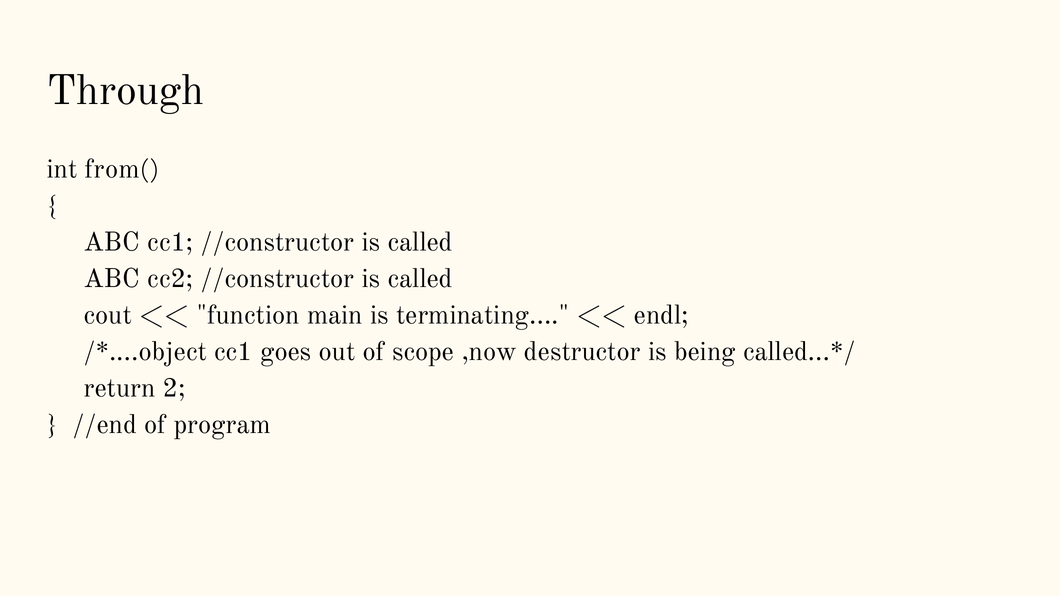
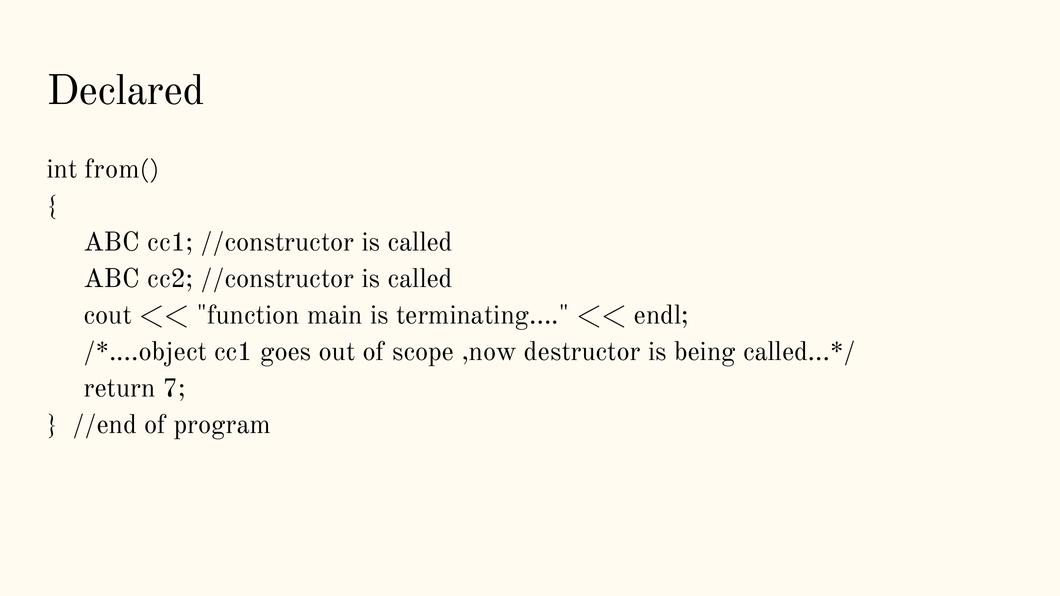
Through: Through -> Declared
2: 2 -> 7
